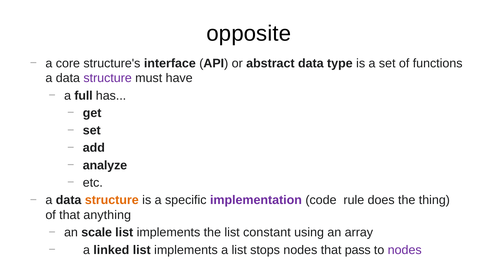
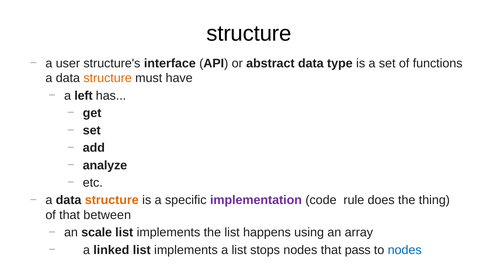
opposite at (249, 34): opposite -> structure
core: core -> user
structure at (108, 78) colour: purple -> orange
full: full -> left
anything: anything -> between
constant: constant -> happens
nodes at (405, 250) colour: purple -> blue
